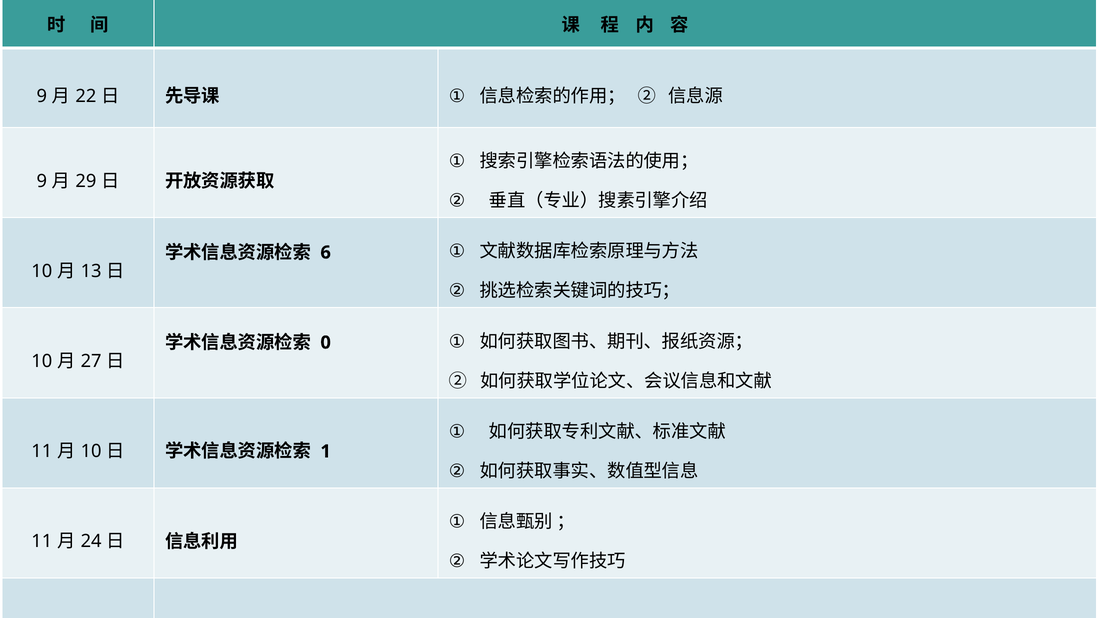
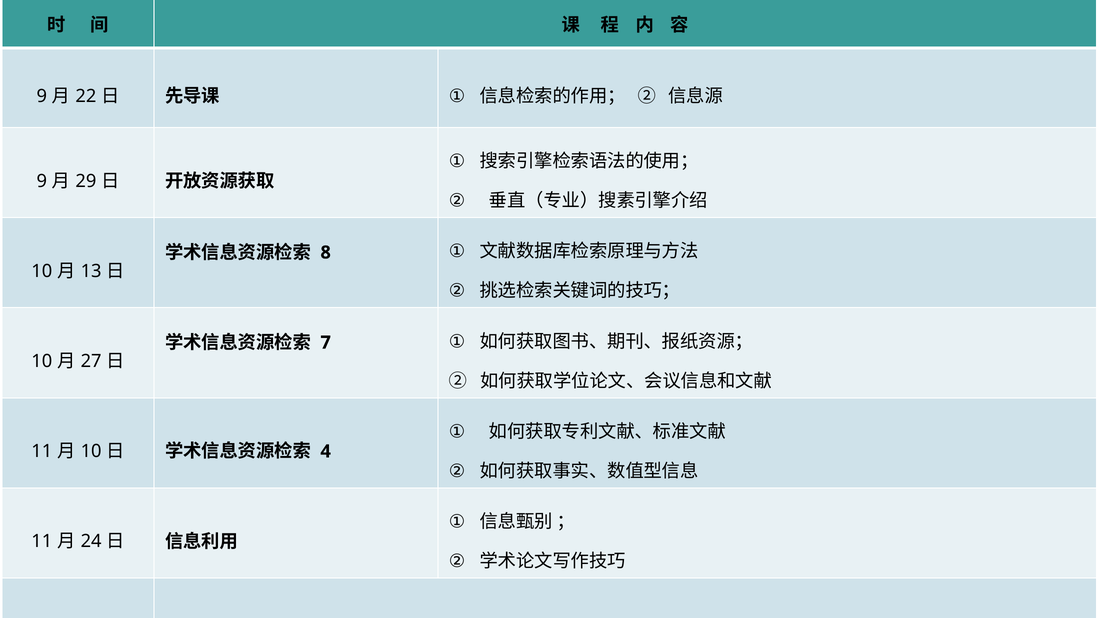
6 at (326, 252): 6 -> 8
0: 0 -> 7
1: 1 -> 4
